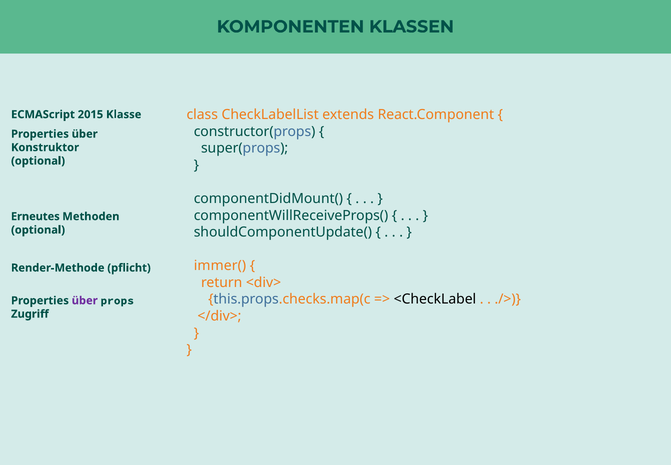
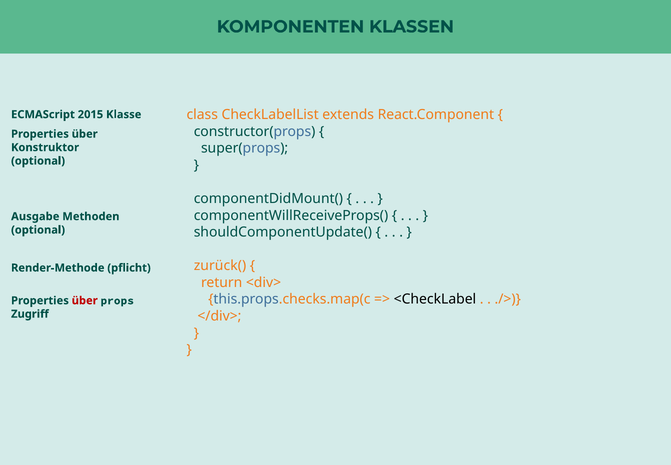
Erneutes: Erneutes -> Ausgabe
immer(: immer( -> zurück(
über at (85, 300) colour: purple -> red
